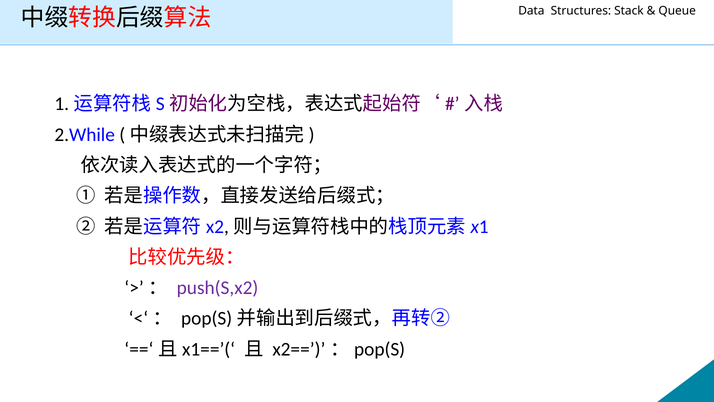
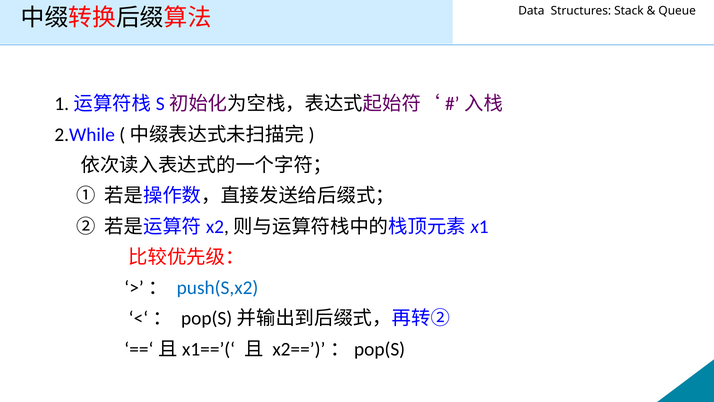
push(S,x2 colour: purple -> blue
